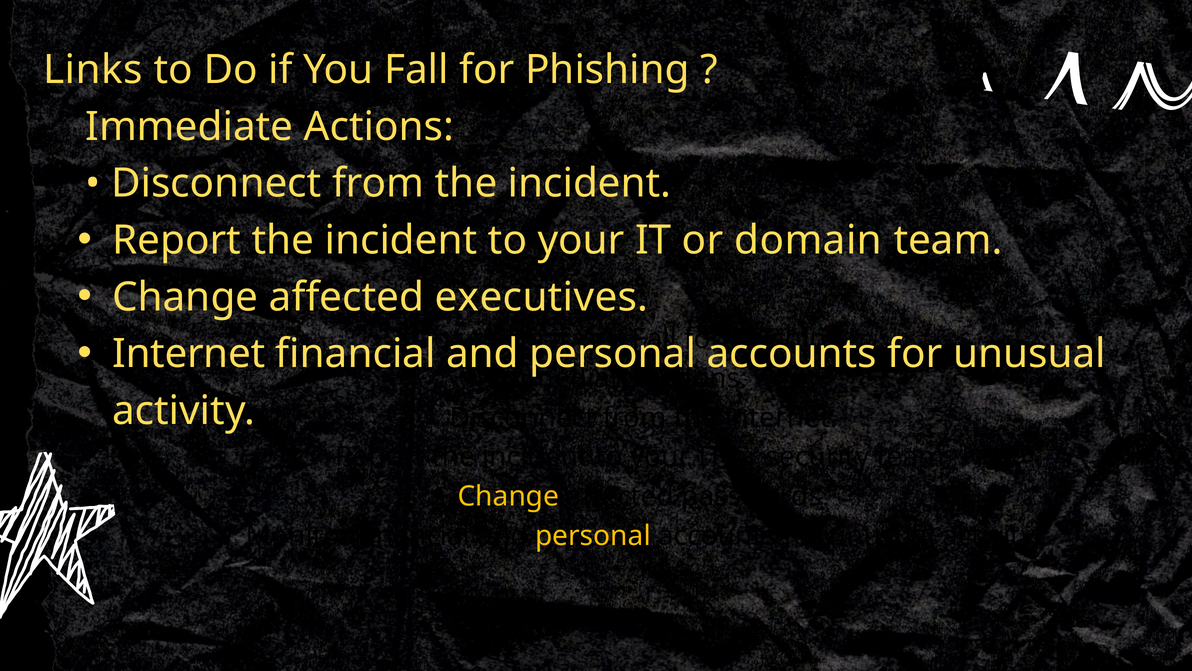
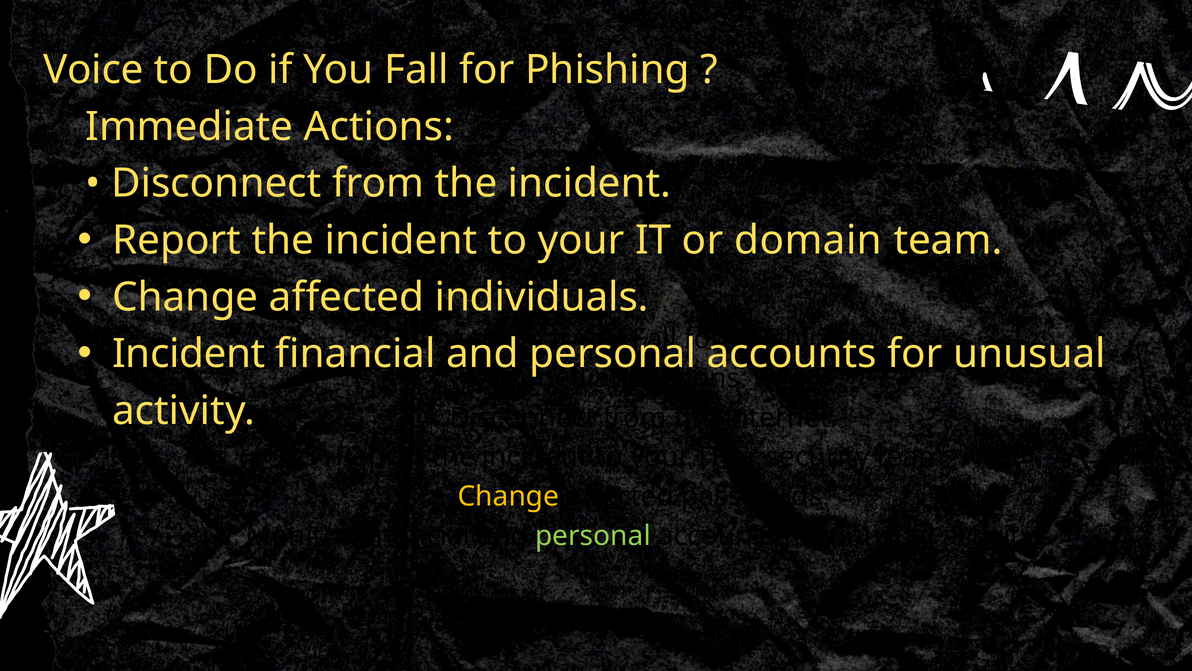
Links: Links -> Voice
executives: executives -> individuals
Internet at (189, 354): Internet -> Incident
personal at (593, 536) colour: yellow -> light green
